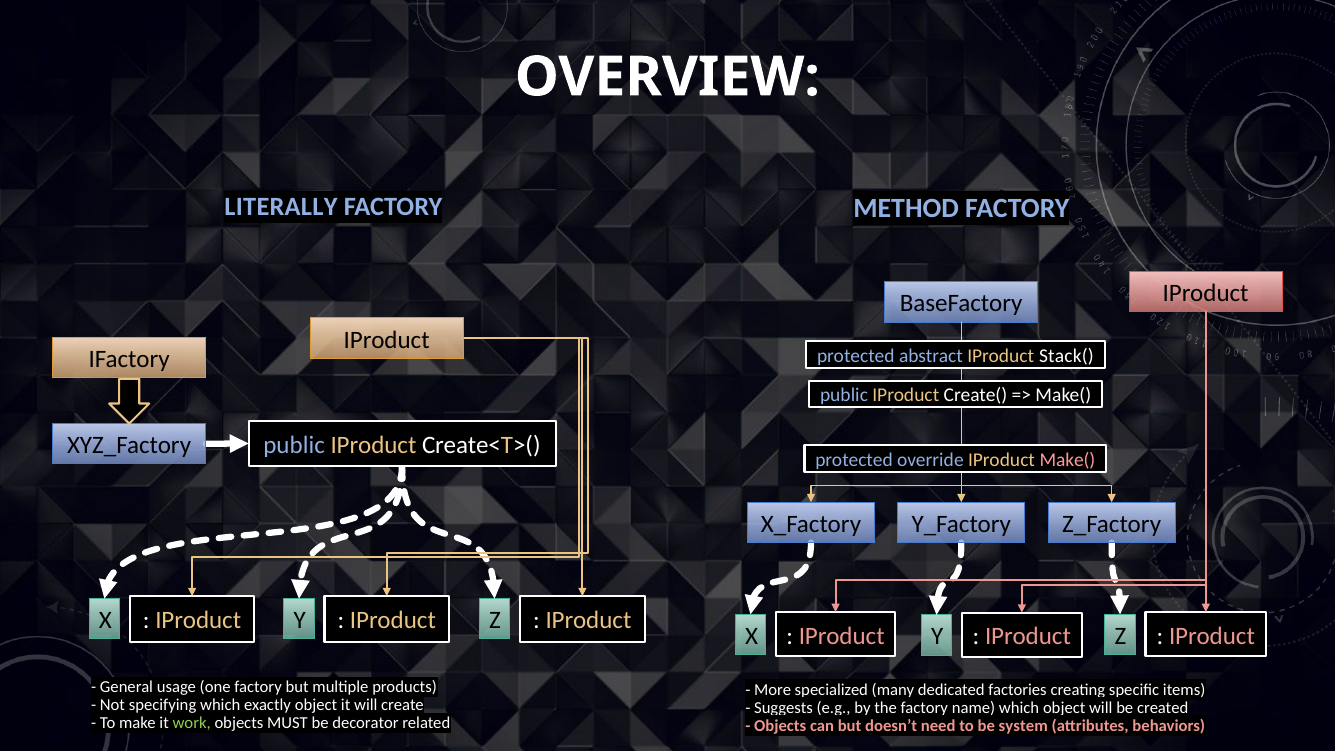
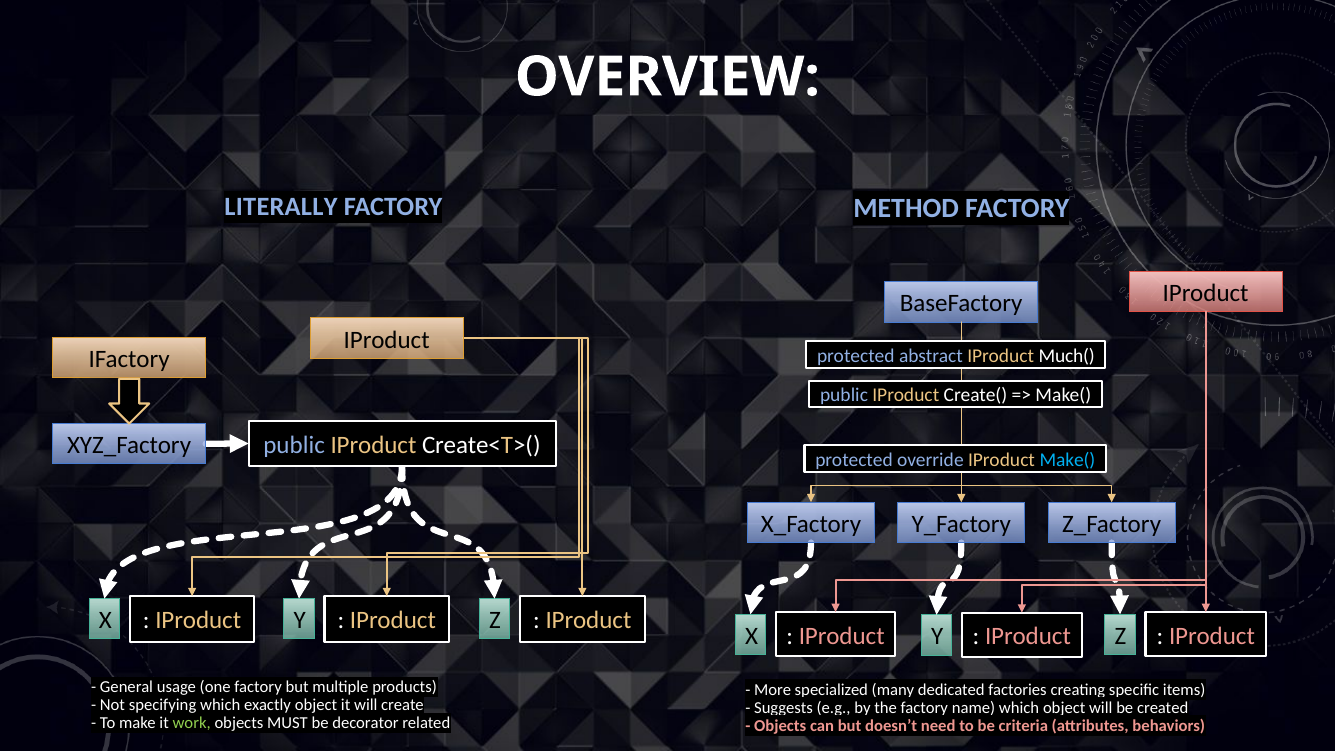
Stack(: Stack( -> Much(
Make( at (1067, 460) colour: pink -> light blue
system: system -> criteria
